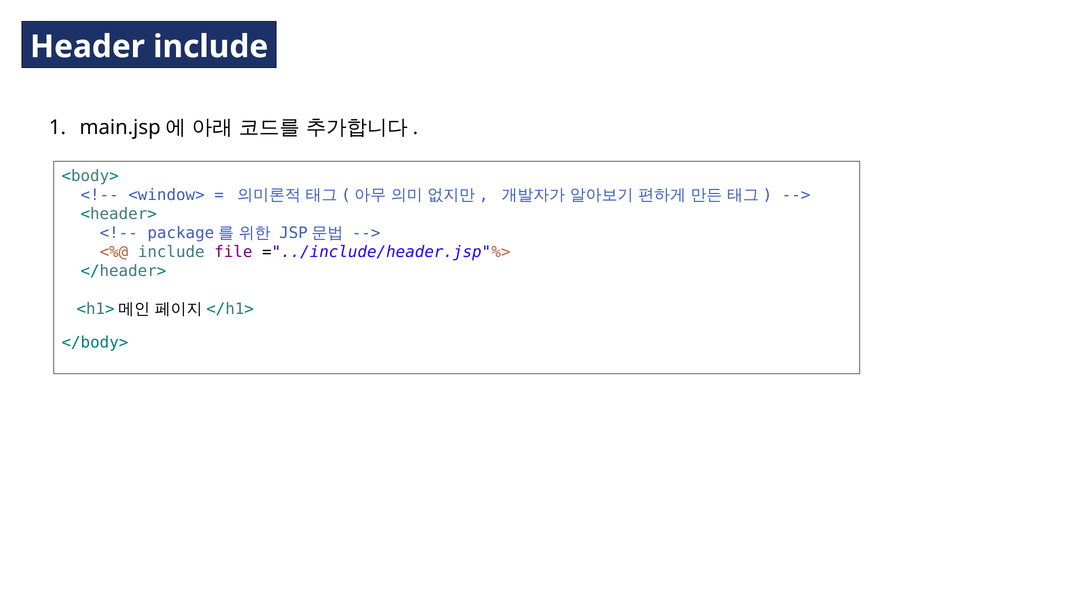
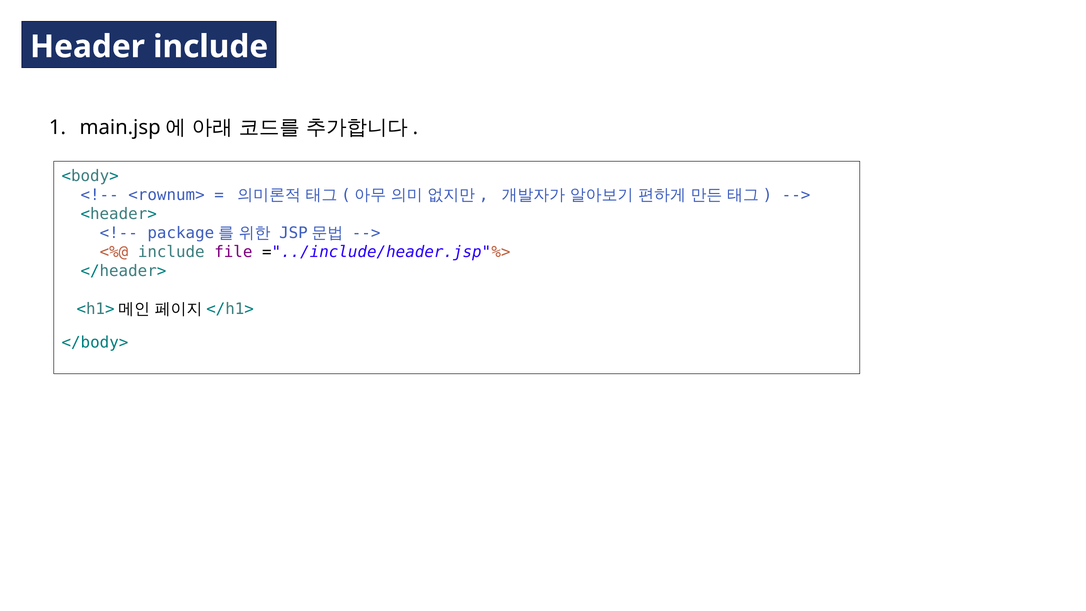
<window>: <window> -> <rownum>
